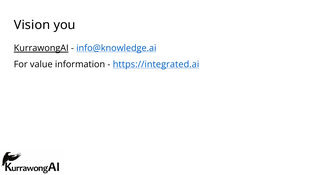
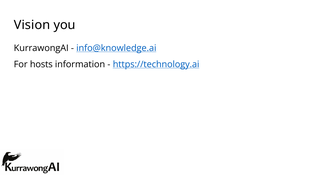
KurrawongAI underline: present -> none
value: value -> hosts
https://integrated.ai: https://integrated.ai -> https://technology.ai
